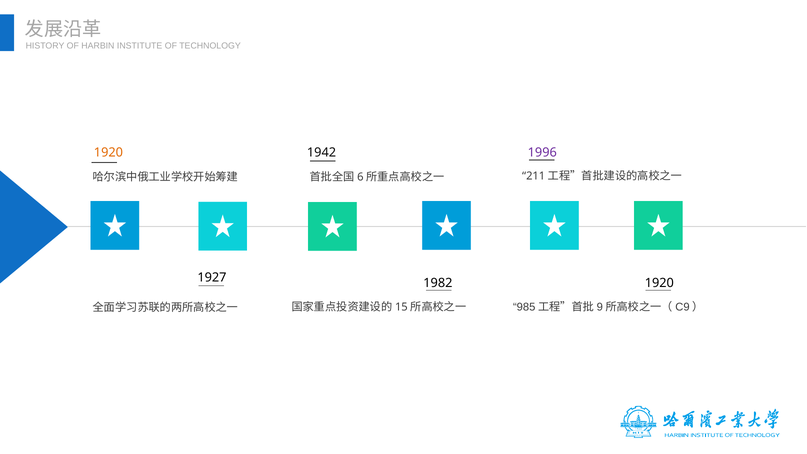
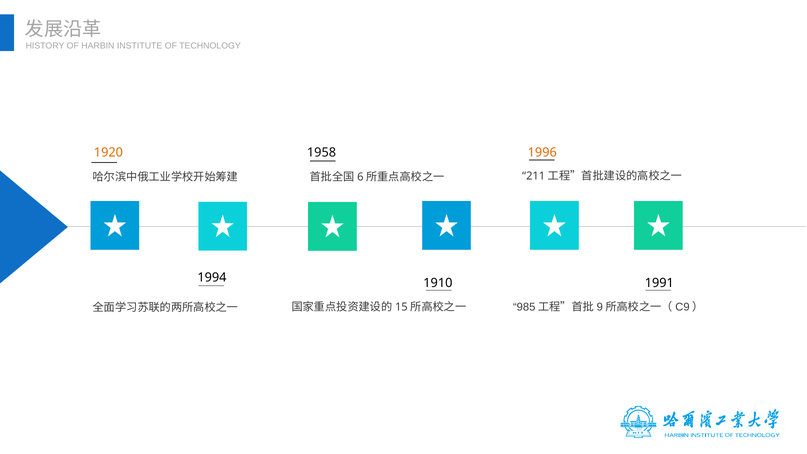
1942: 1942 -> 1958
1996 colour: purple -> orange
1927: 1927 -> 1994
1982: 1982 -> 1910
1920 at (659, 283): 1920 -> 1991
